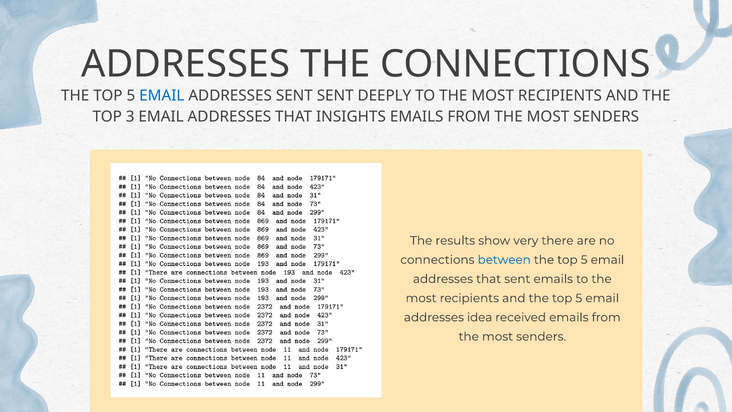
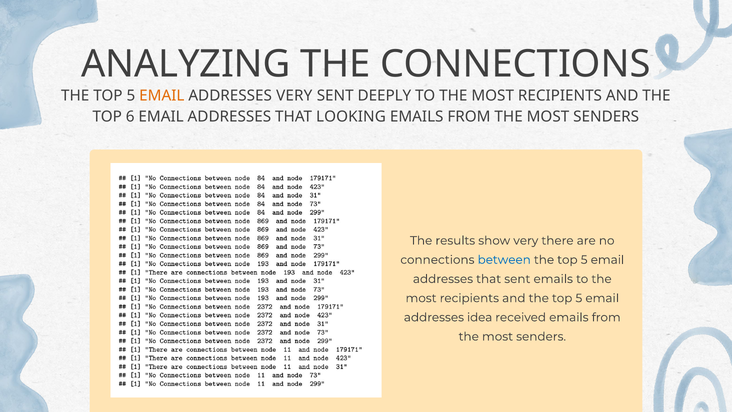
ADDRESSES at (186, 64): ADDRESSES -> ANALYZING
EMAIL at (162, 96) colour: blue -> orange
ADDRESSES SENT: SENT -> VERY
3: 3 -> 6
INSIGHTS: INSIGHTS -> LOOKING
